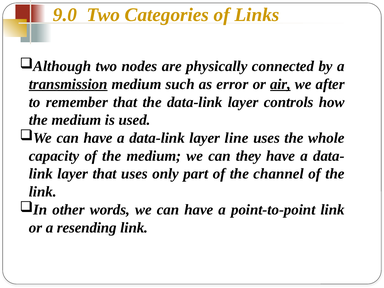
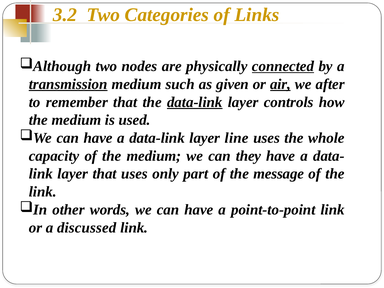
9.0: 9.0 -> 3.2
connected underline: none -> present
error: error -> given
data-link at (195, 102) underline: none -> present
channel: channel -> message
resending: resending -> discussed
